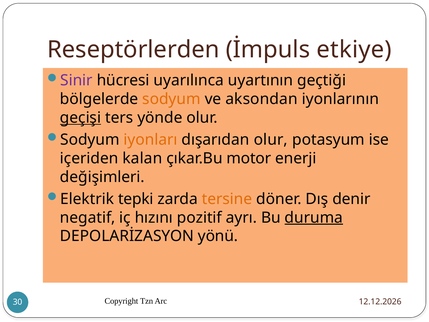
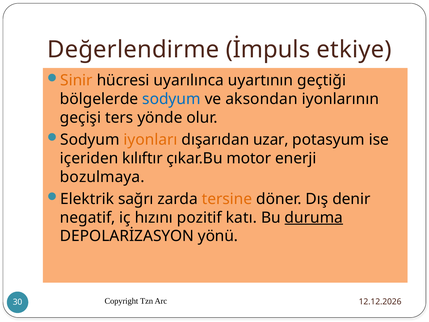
Reseptörlerden: Reseptörlerden -> Değerlendirme
Sinir colour: purple -> orange
sodyum at (171, 99) colour: orange -> blue
geçişi underline: present -> none
dışarıdan olur: olur -> uzar
kalan: kalan -> kılıftır
değişimleri: değişimleri -> bozulmaya
tepki: tepki -> sağrı
ayrı: ayrı -> katı
